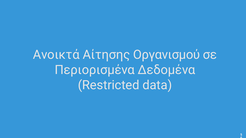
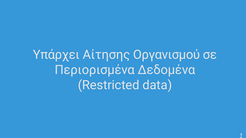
Ανοικτά: Ανοικτά -> Υπάρχει
